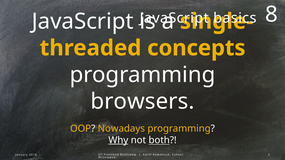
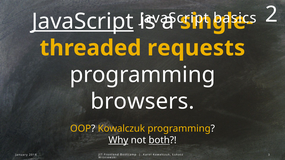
8: 8 -> 2
JavaScript at (83, 21) underline: none -> present
concepts: concepts -> requests
OOP Nowadays: Nowadays -> Kowalczuk
